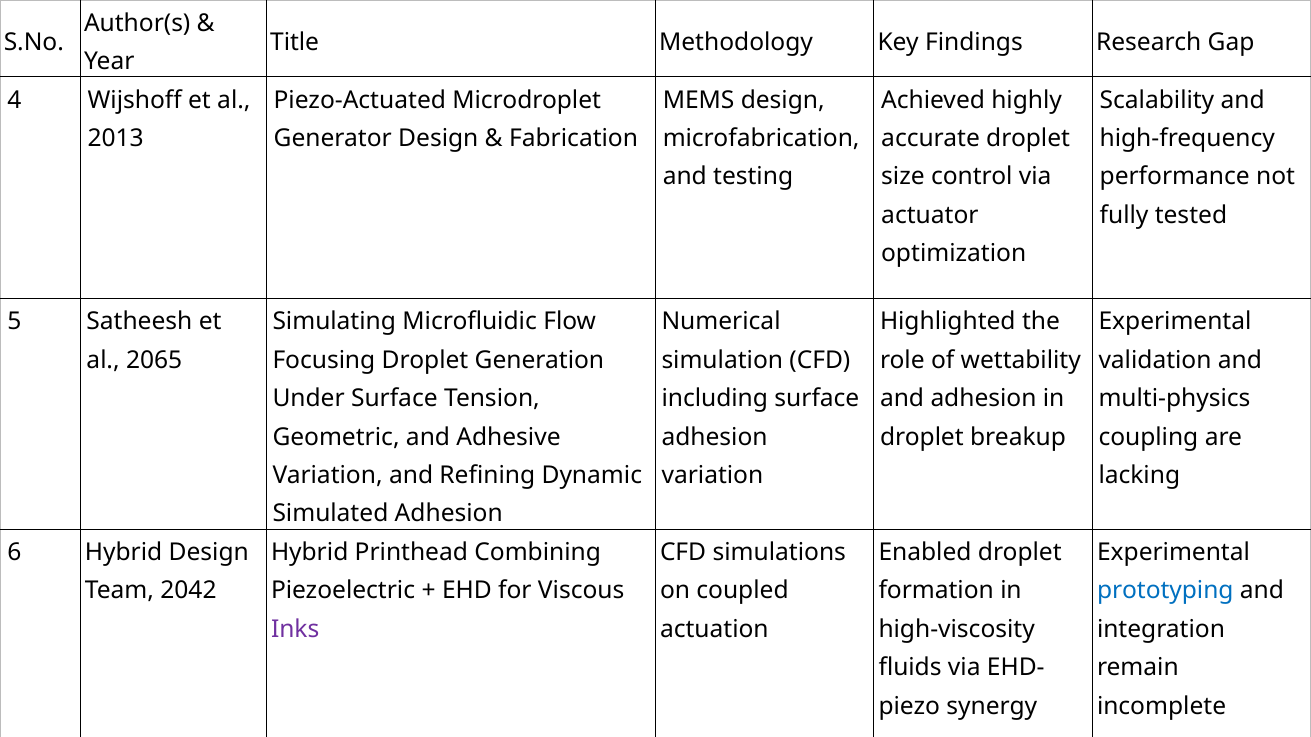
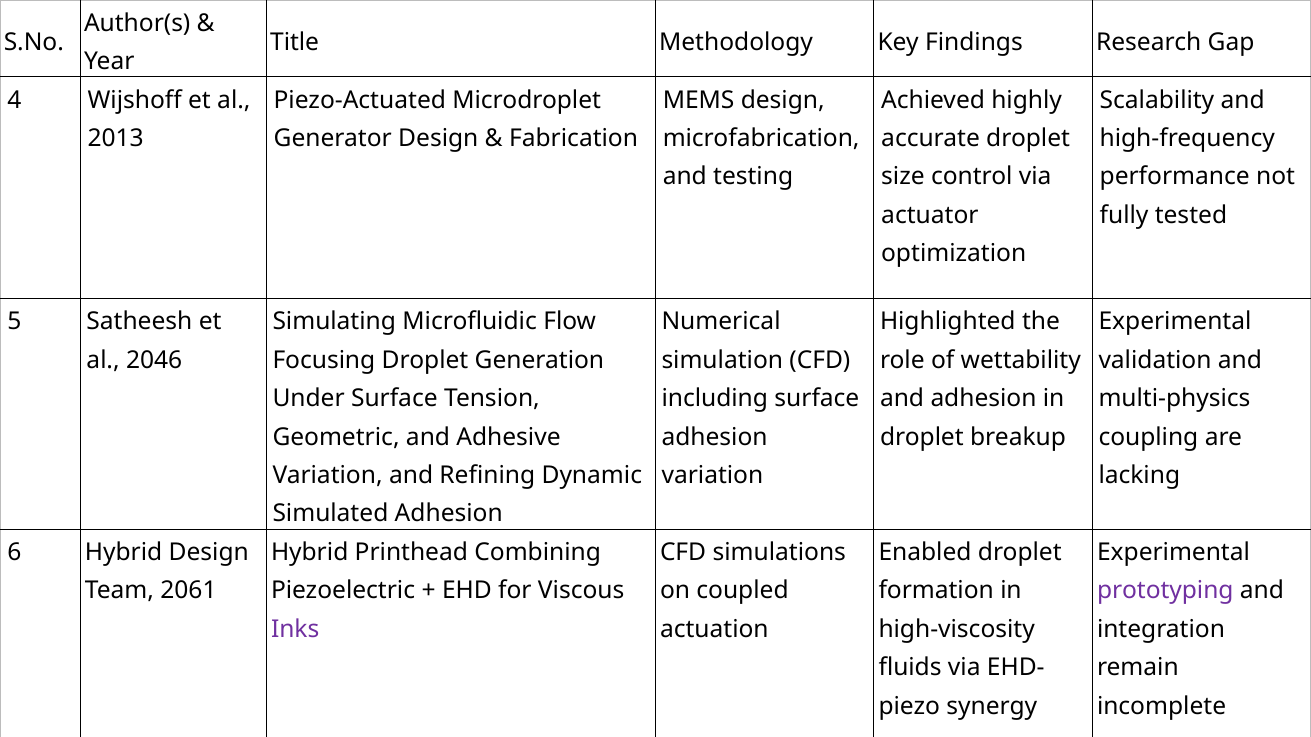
2065: 2065 -> 2046
2042: 2042 -> 2061
prototyping colour: blue -> purple
